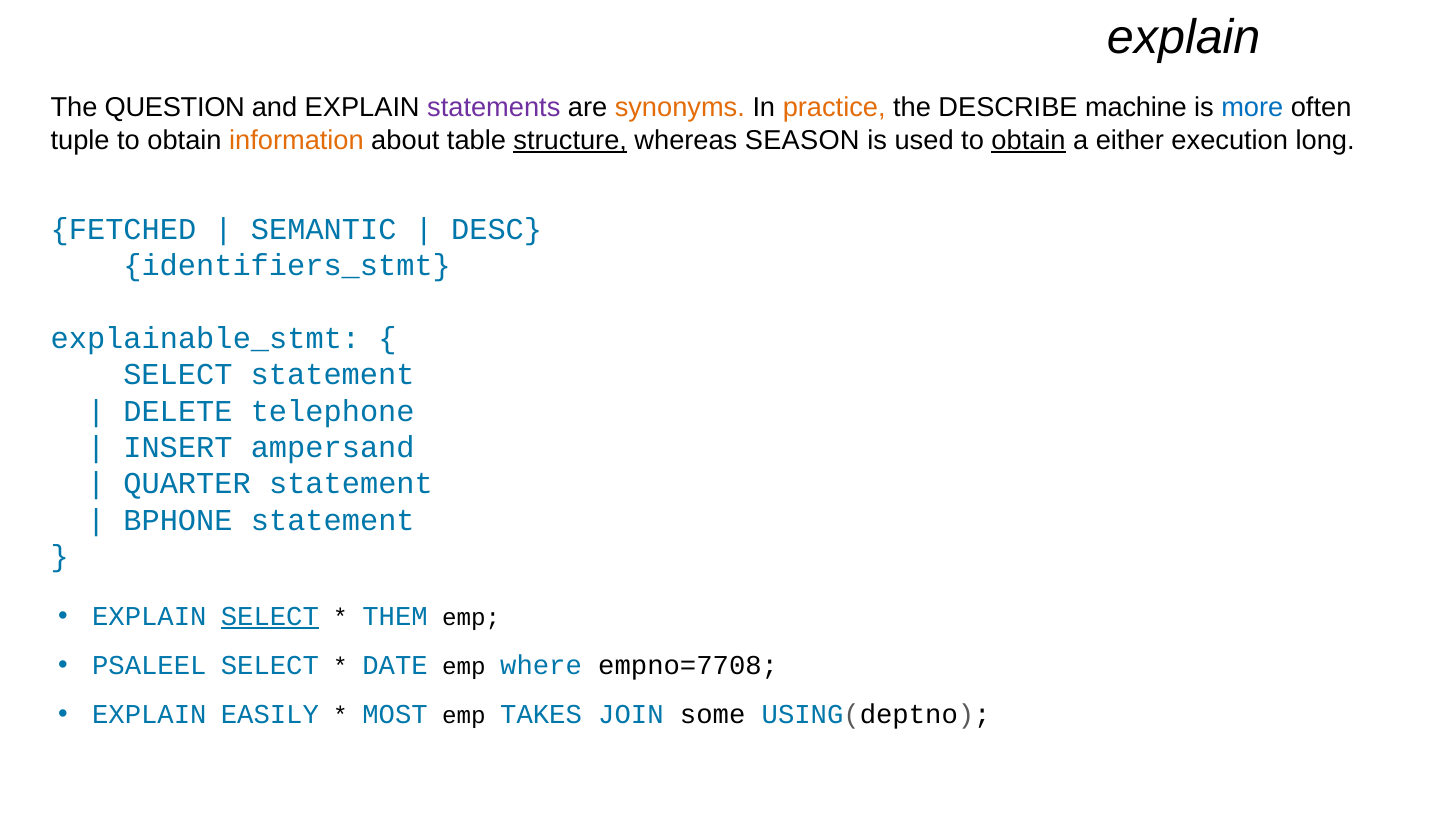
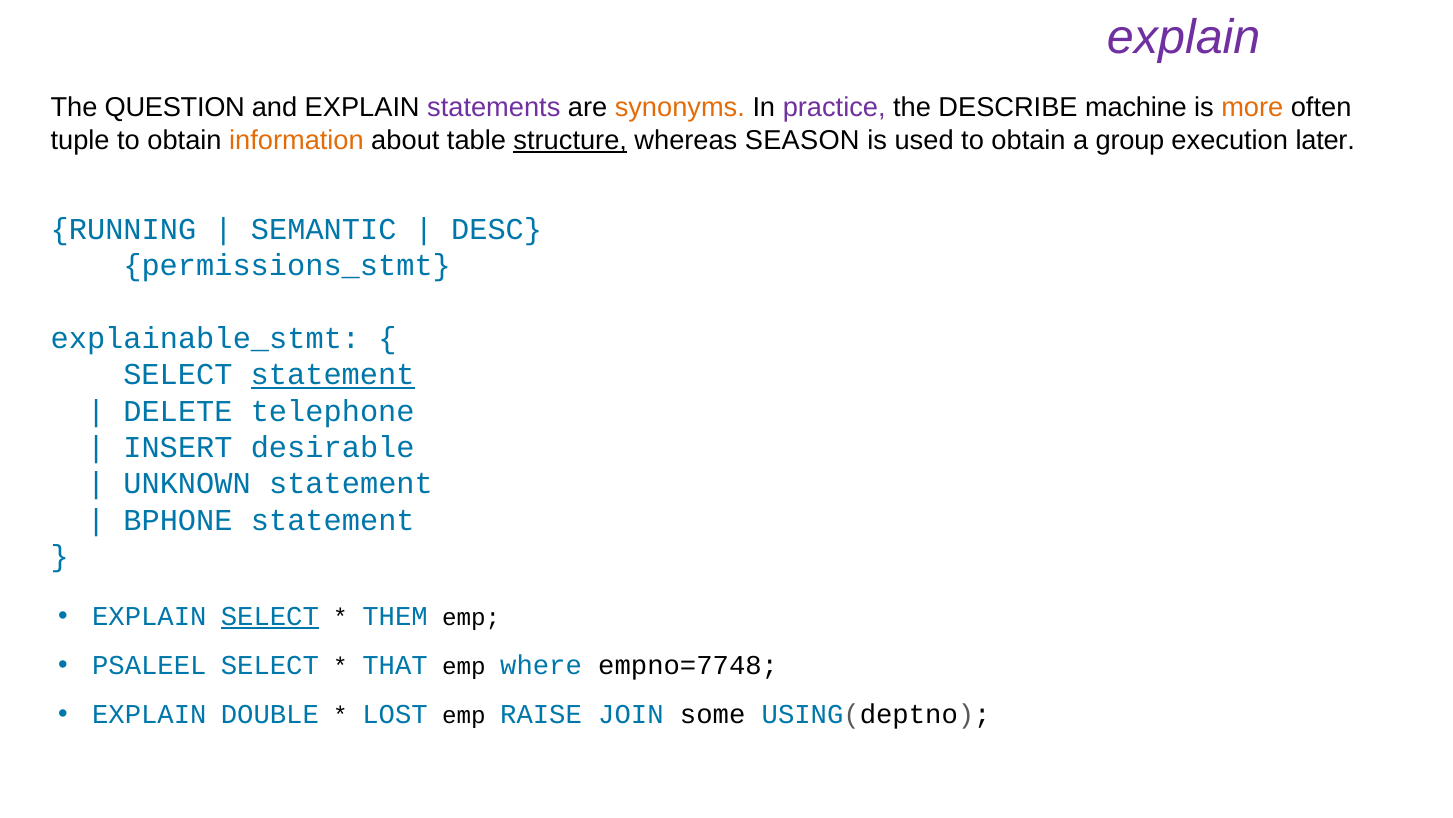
explain at (1184, 38) colour: black -> purple
practice colour: orange -> purple
more colour: blue -> orange
obtain at (1029, 140) underline: present -> none
either: either -> group
long: long -> later
FETCHED: FETCHED -> RUNNING
identifiers_stmt: identifiers_stmt -> permissions_stmt
statement at (333, 374) underline: none -> present
ampersand: ampersand -> desirable
QUARTER: QUARTER -> UNKNOWN
DATE: DATE -> THAT
empno=7708: empno=7708 -> empno=7748
EASILY: EASILY -> DOUBLE
MOST: MOST -> LOST
TAKES: TAKES -> RAISE
